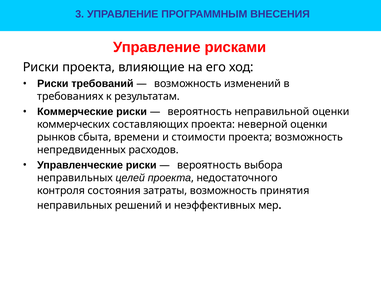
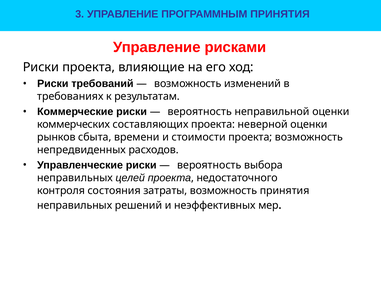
ПРОГРАММНЫМ ВНЕСЕНИЯ: ВНЕСЕНИЯ -> ПРИНЯТИЯ
